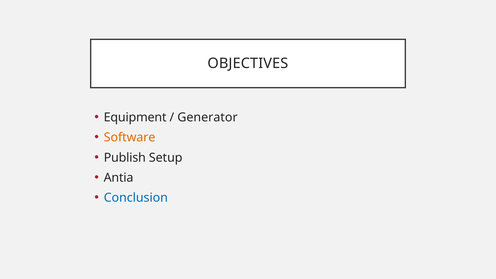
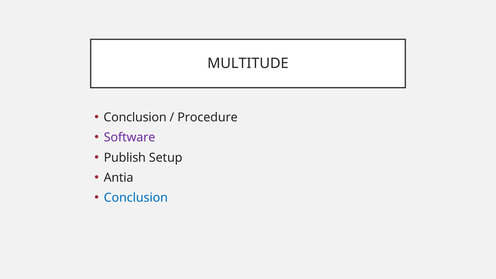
OBJECTIVES: OBJECTIVES -> MULTITUDE
Equipment at (135, 117): Equipment -> Conclusion
Generator: Generator -> Procedure
Software colour: orange -> purple
